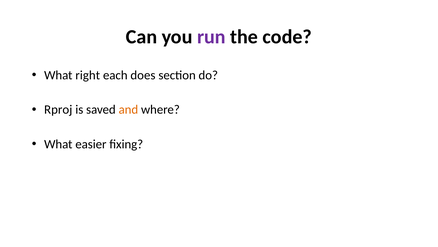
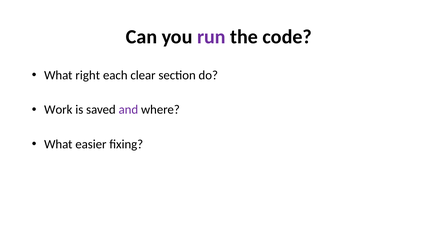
does: does -> clear
Rproj: Rproj -> Work
and colour: orange -> purple
